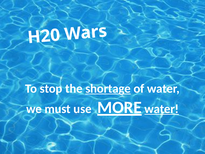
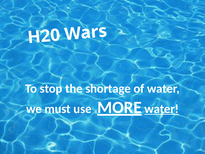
shortage underline: present -> none
